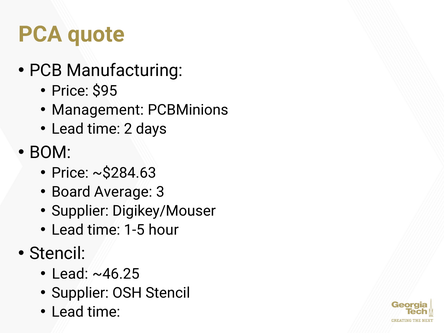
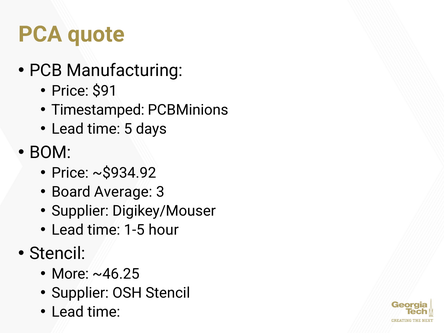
$95: $95 -> $91
Management: Management -> Timestamped
2: 2 -> 5
~$284.63: ~$284.63 -> ~$934.92
Lead at (70, 274): Lead -> More
